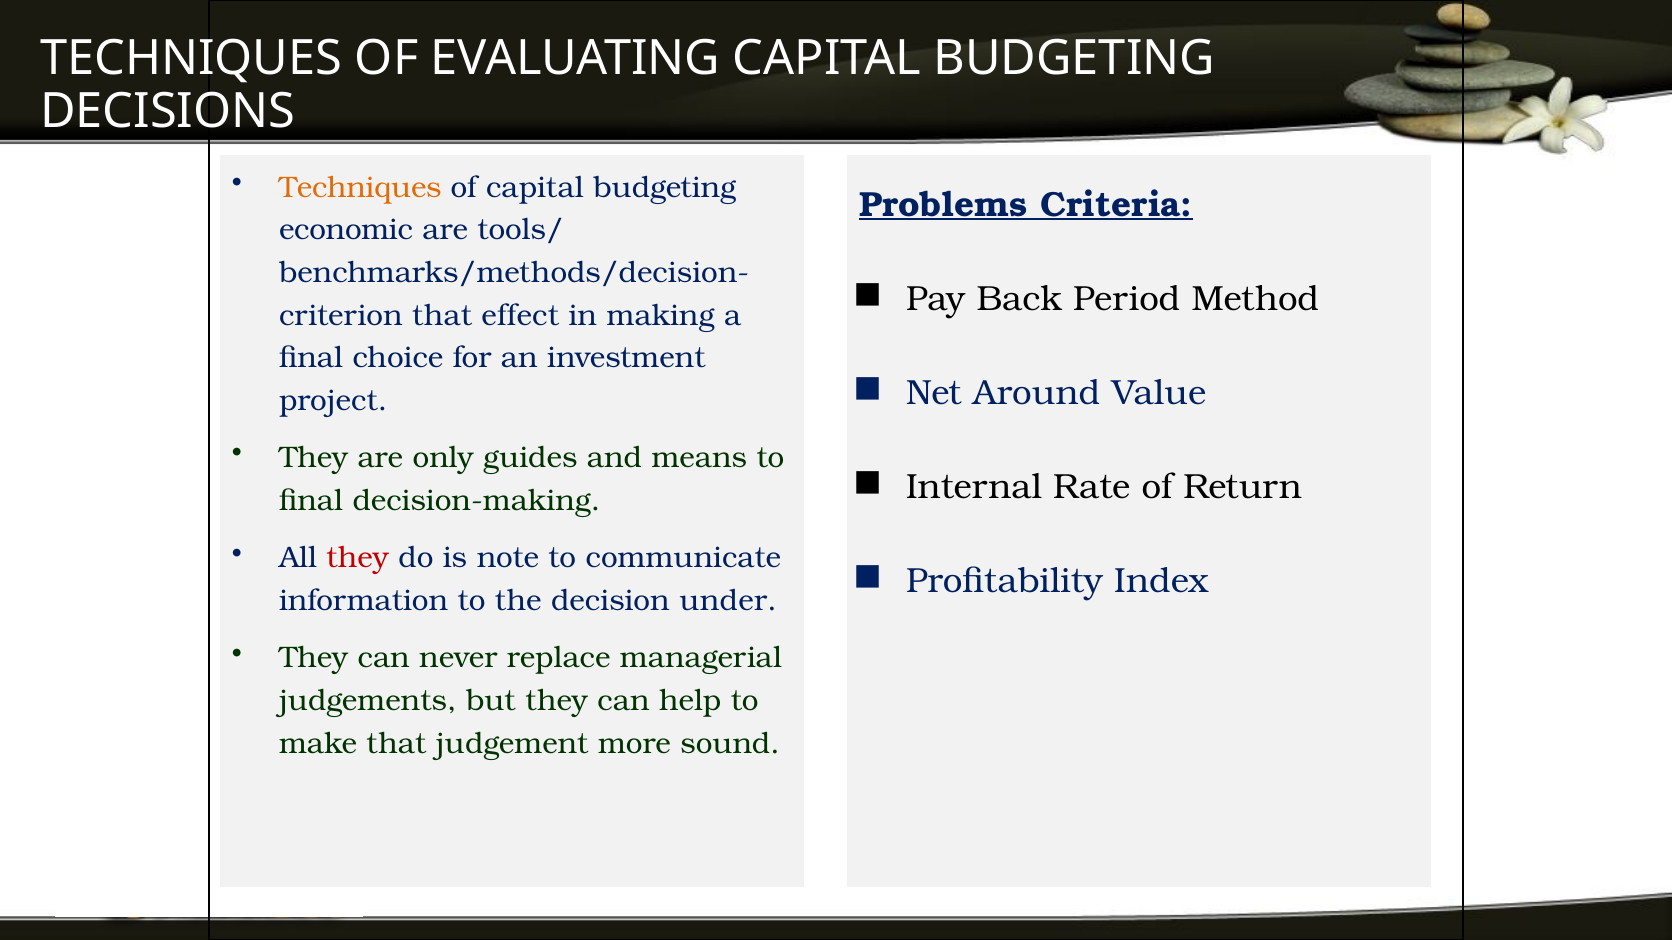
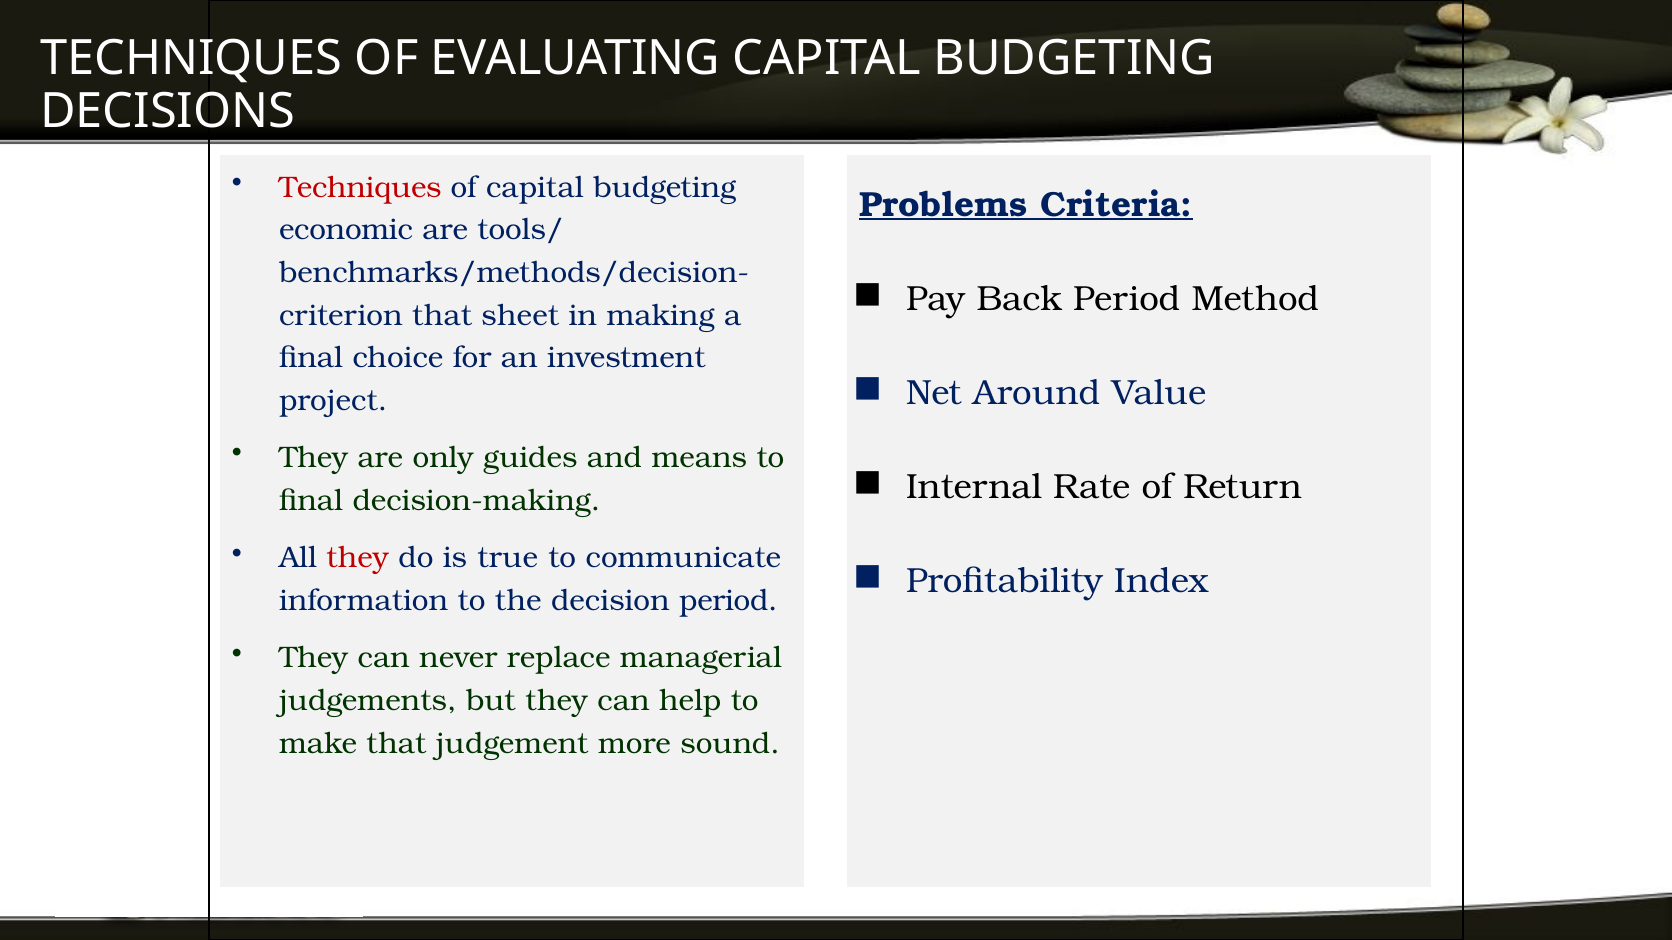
Techniques at (360, 187) colour: orange -> red
effect: effect -> sheet
note: note -> true
decision under: under -> period
